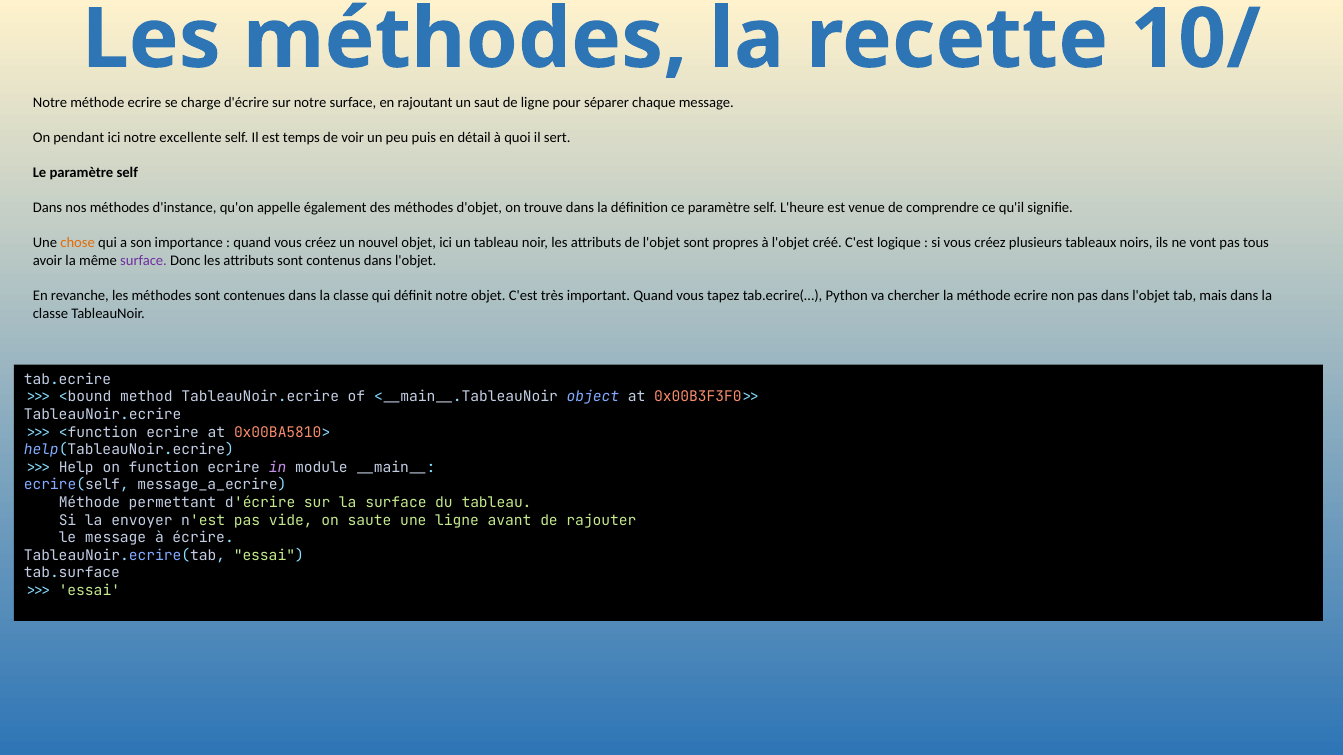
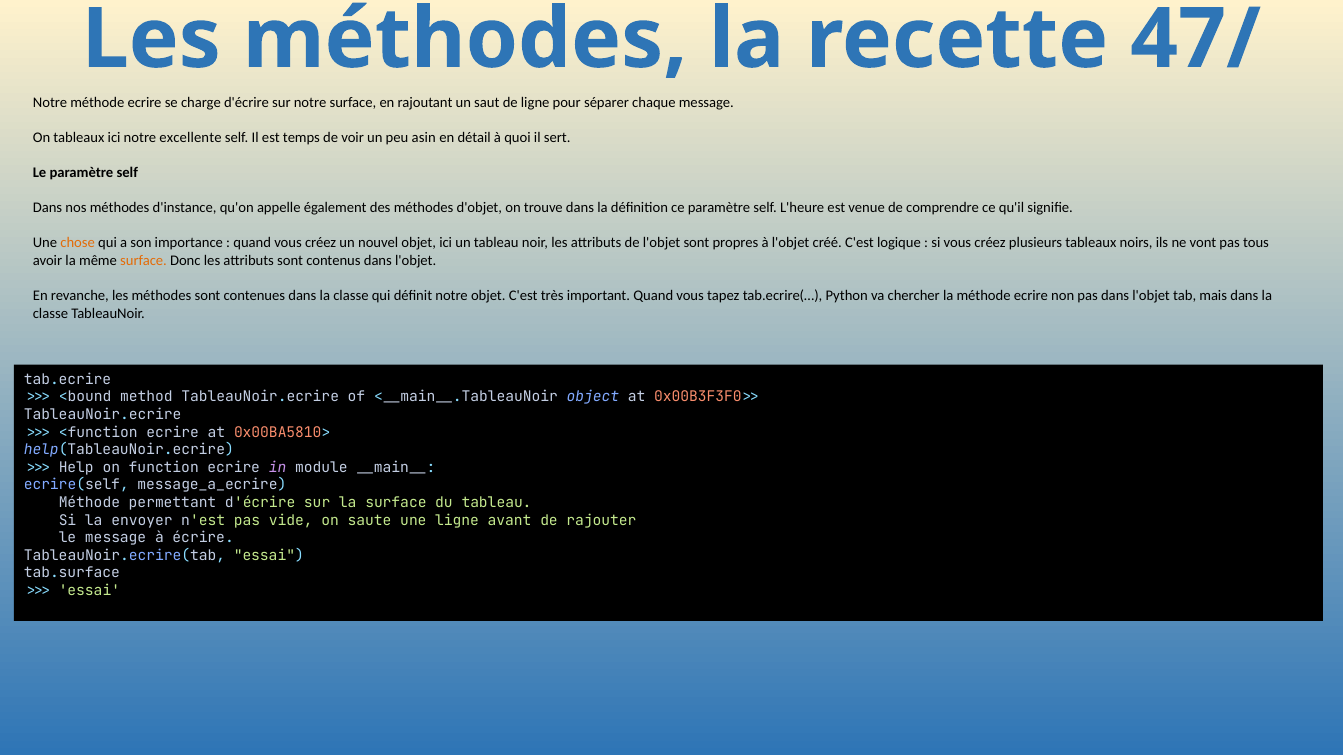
10/: 10/ -> 47/
On pendant: pendant -> tableaux
puis: puis -> asin
surface at (144, 261) colour: purple -> orange
